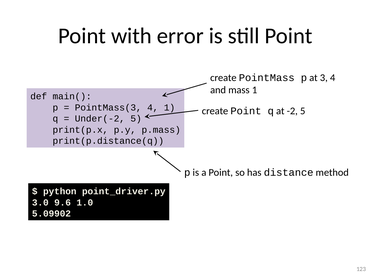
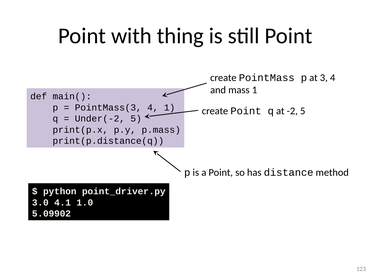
error: error -> thing
9.6: 9.6 -> 4.1
